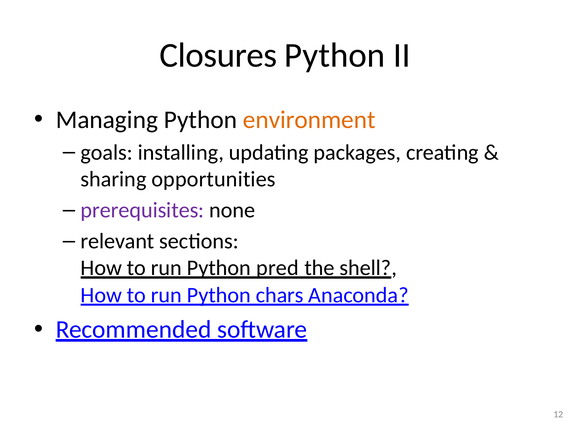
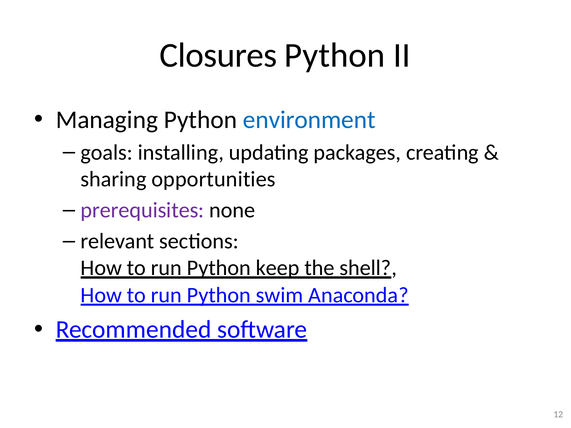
environment colour: orange -> blue
pred: pred -> keep
chars: chars -> swim
